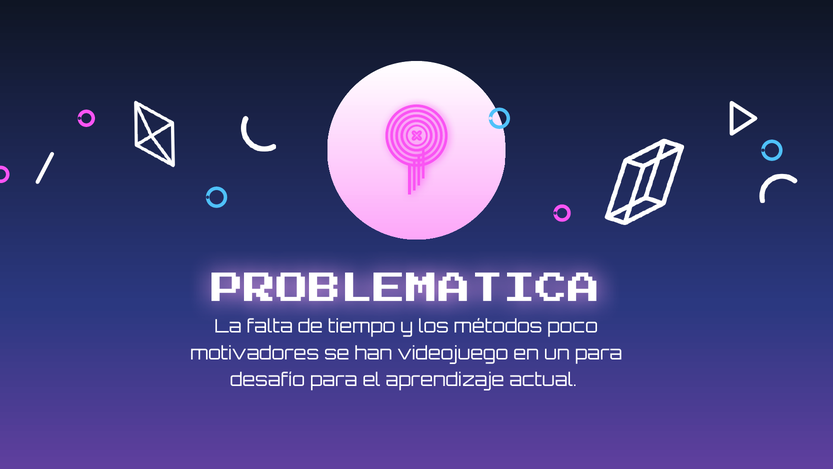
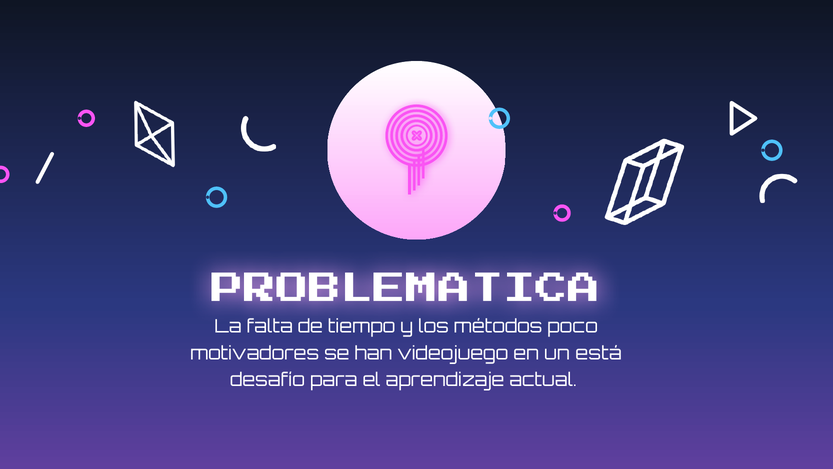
un para: para -> está
